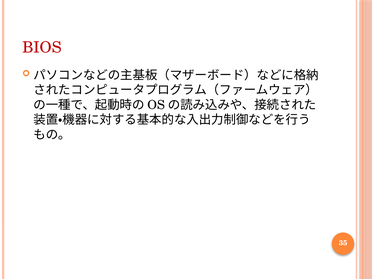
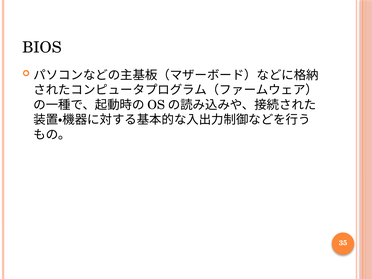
BIOS colour: red -> black
